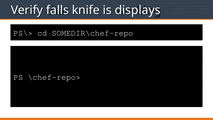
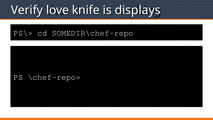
falls: falls -> love
